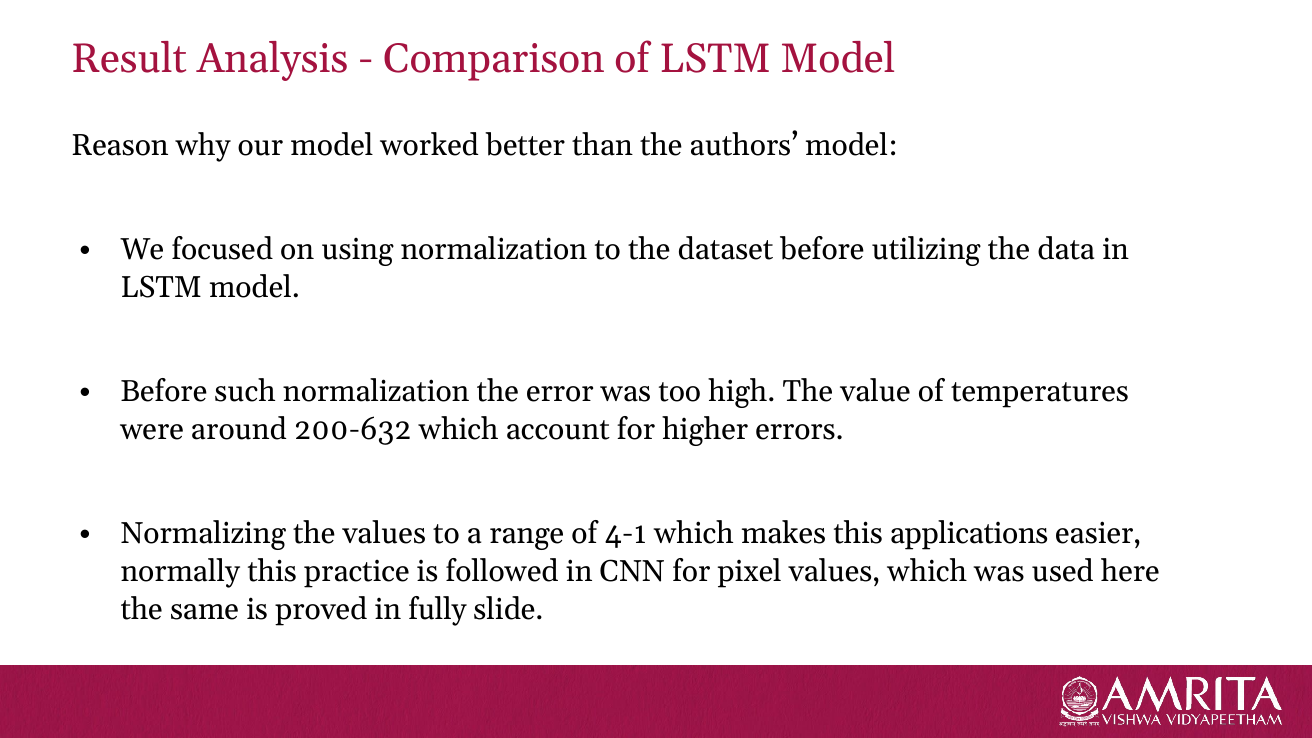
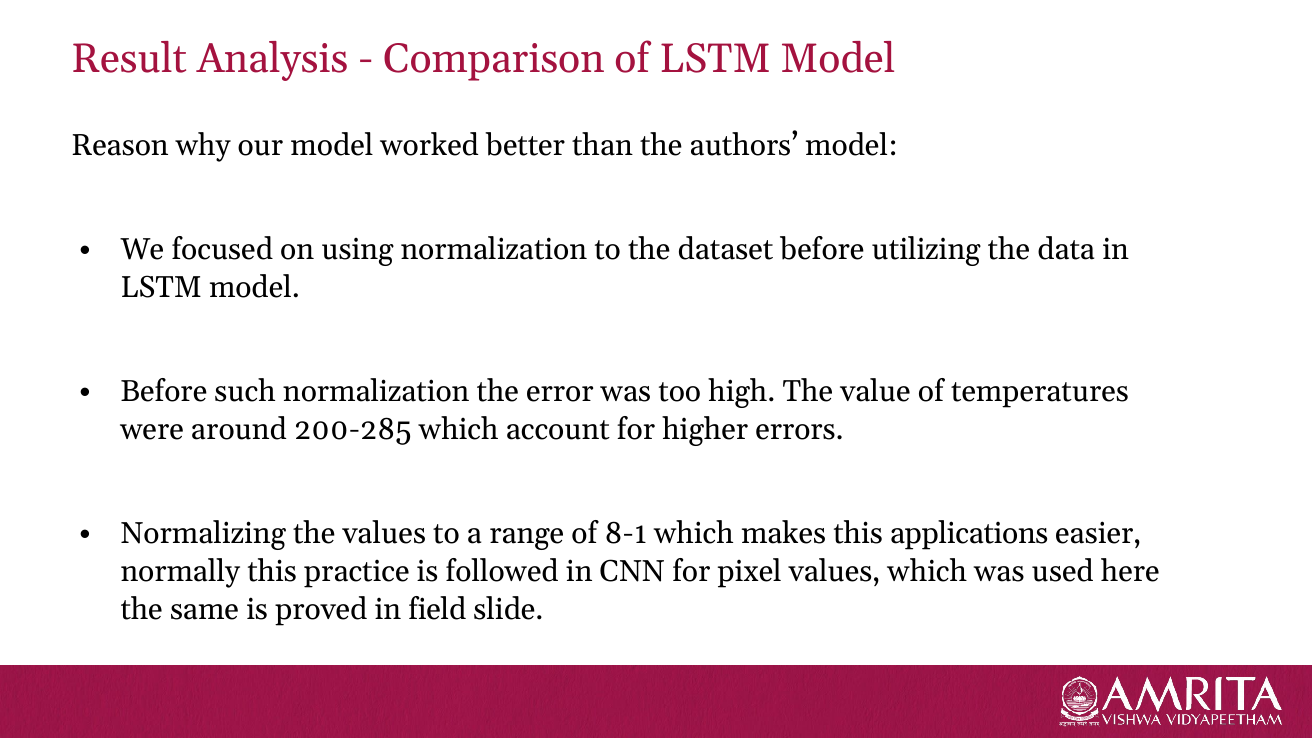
200-632: 200-632 -> 200-285
4-1: 4-1 -> 8-1
fully: fully -> field
